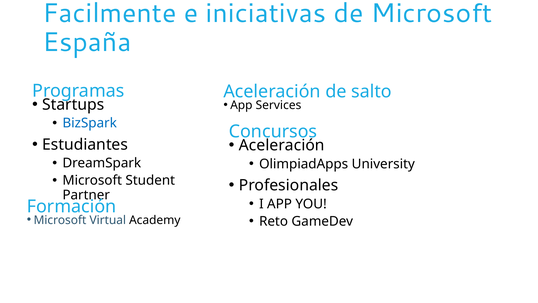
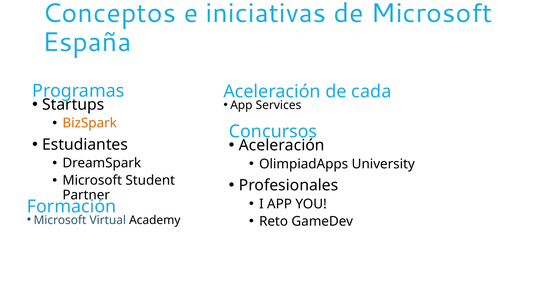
Facilmente: Facilmente -> Conceptos
salto: salto -> cada
BizSpark colour: blue -> orange
